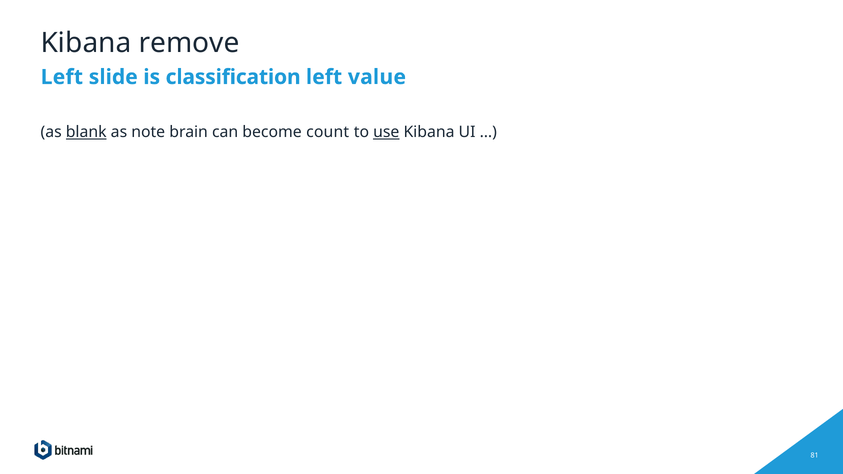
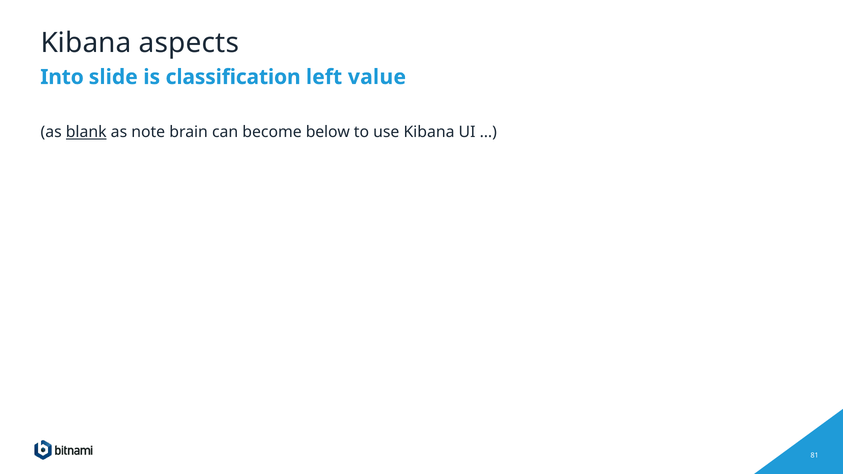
remove: remove -> aspects
Left at (62, 77): Left -> Into
count: count -> below
use underline: present -> none
